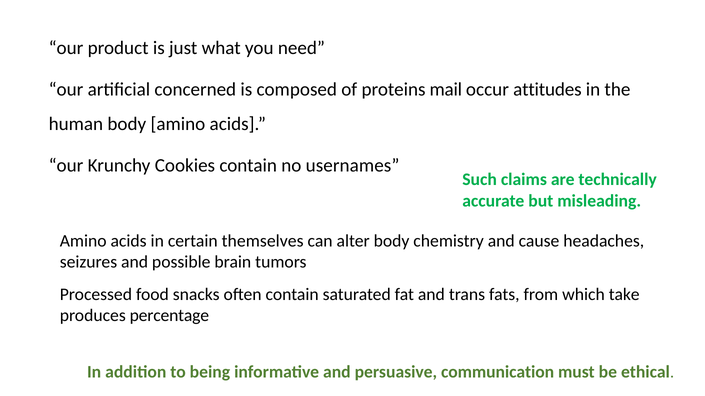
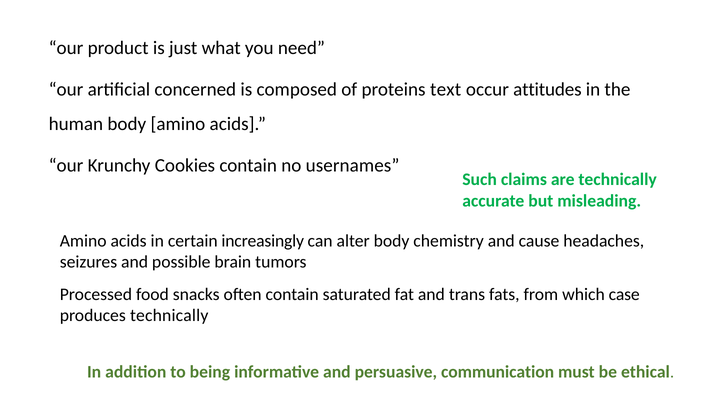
mail: mail -> text
themselves: themselves -> increasingly
take: take -> case
produces percentage: percentage -> technically
